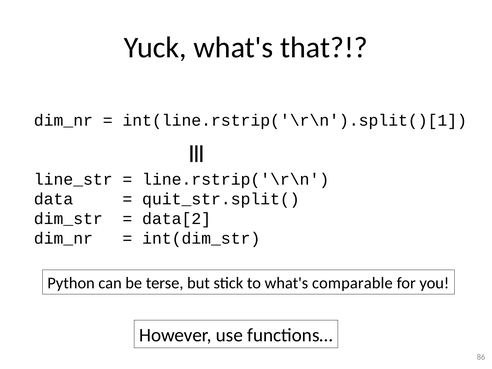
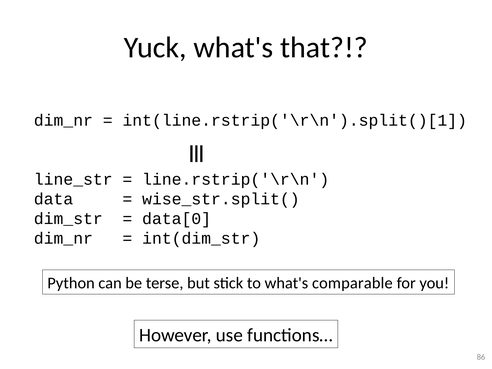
quit_str.split(: quit_str.split( -> wise_str.split(
data[2: data[2 -> data[0
